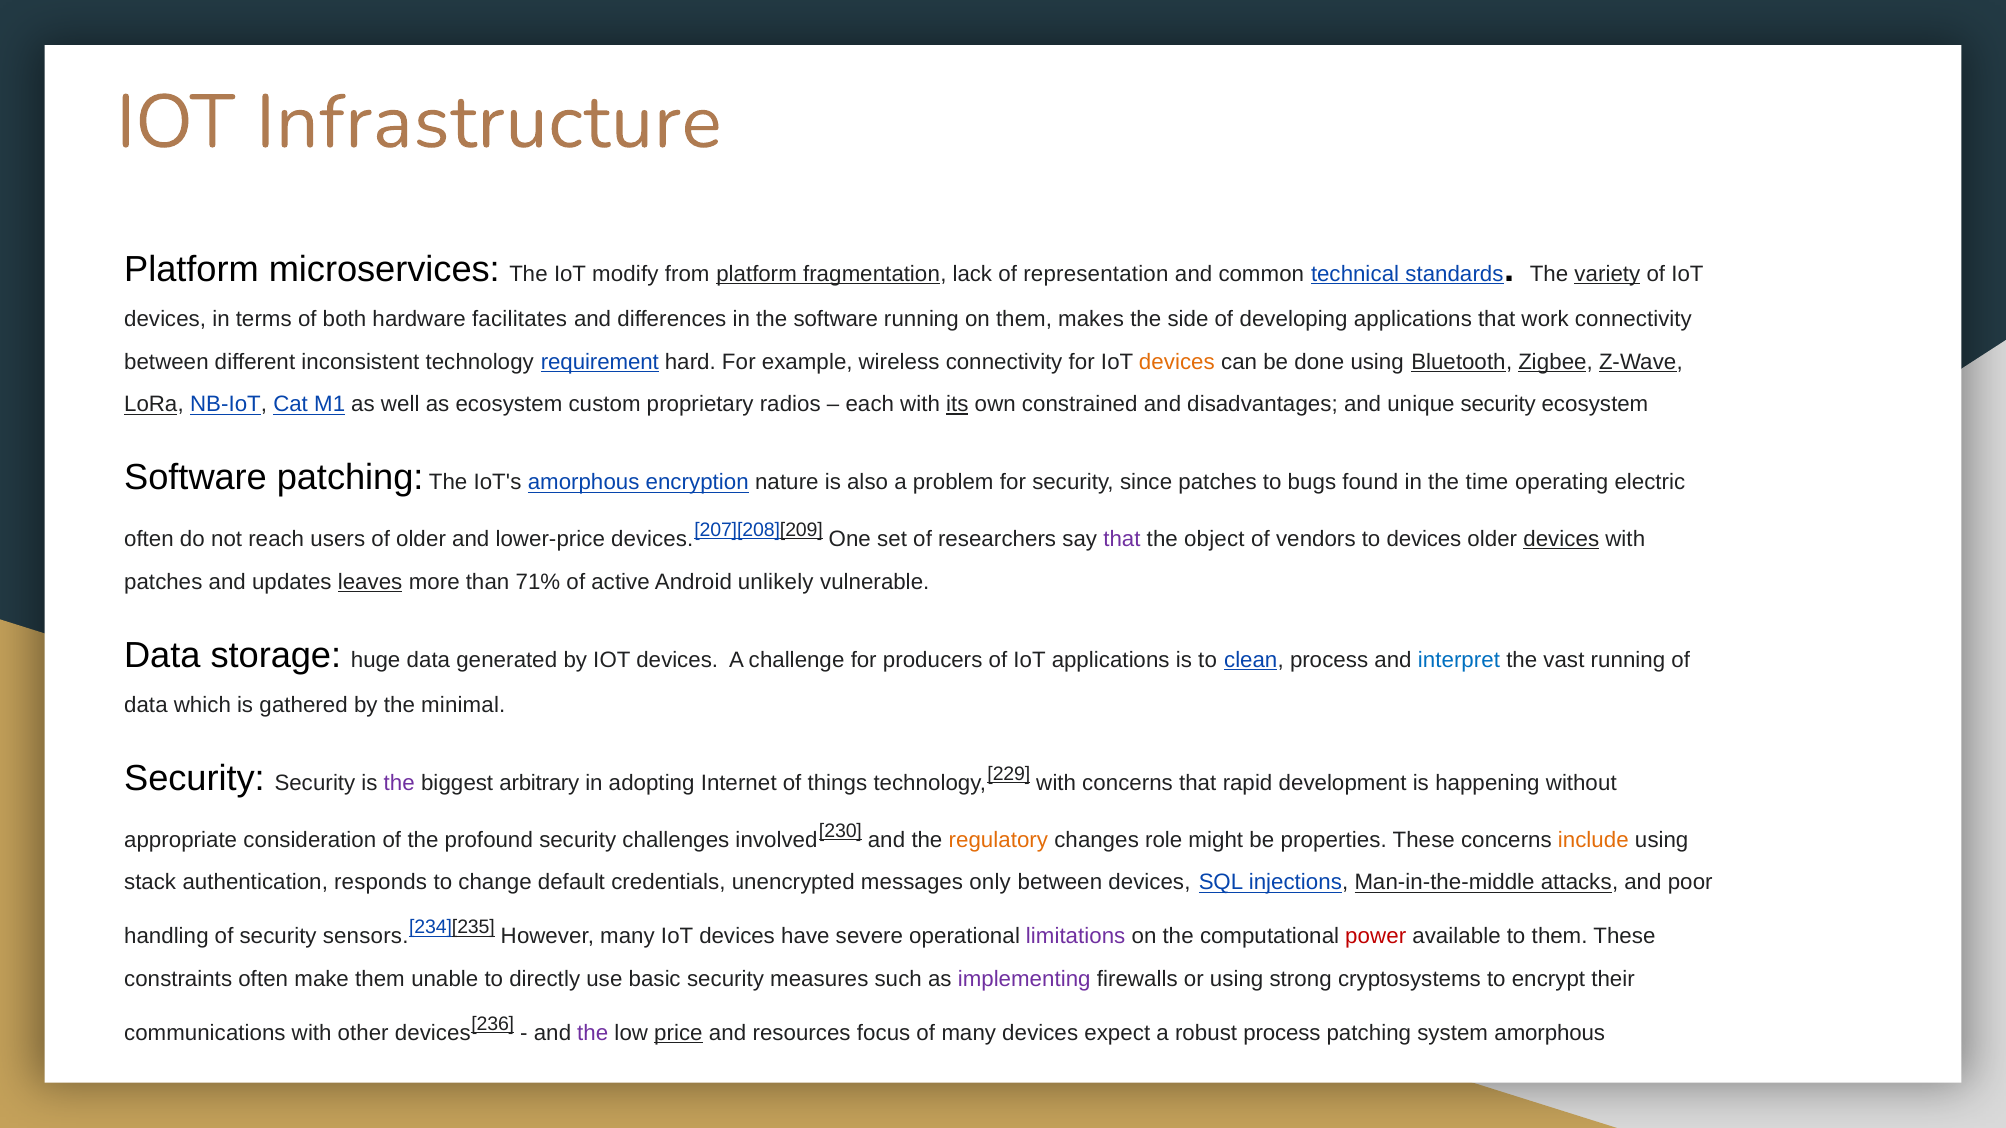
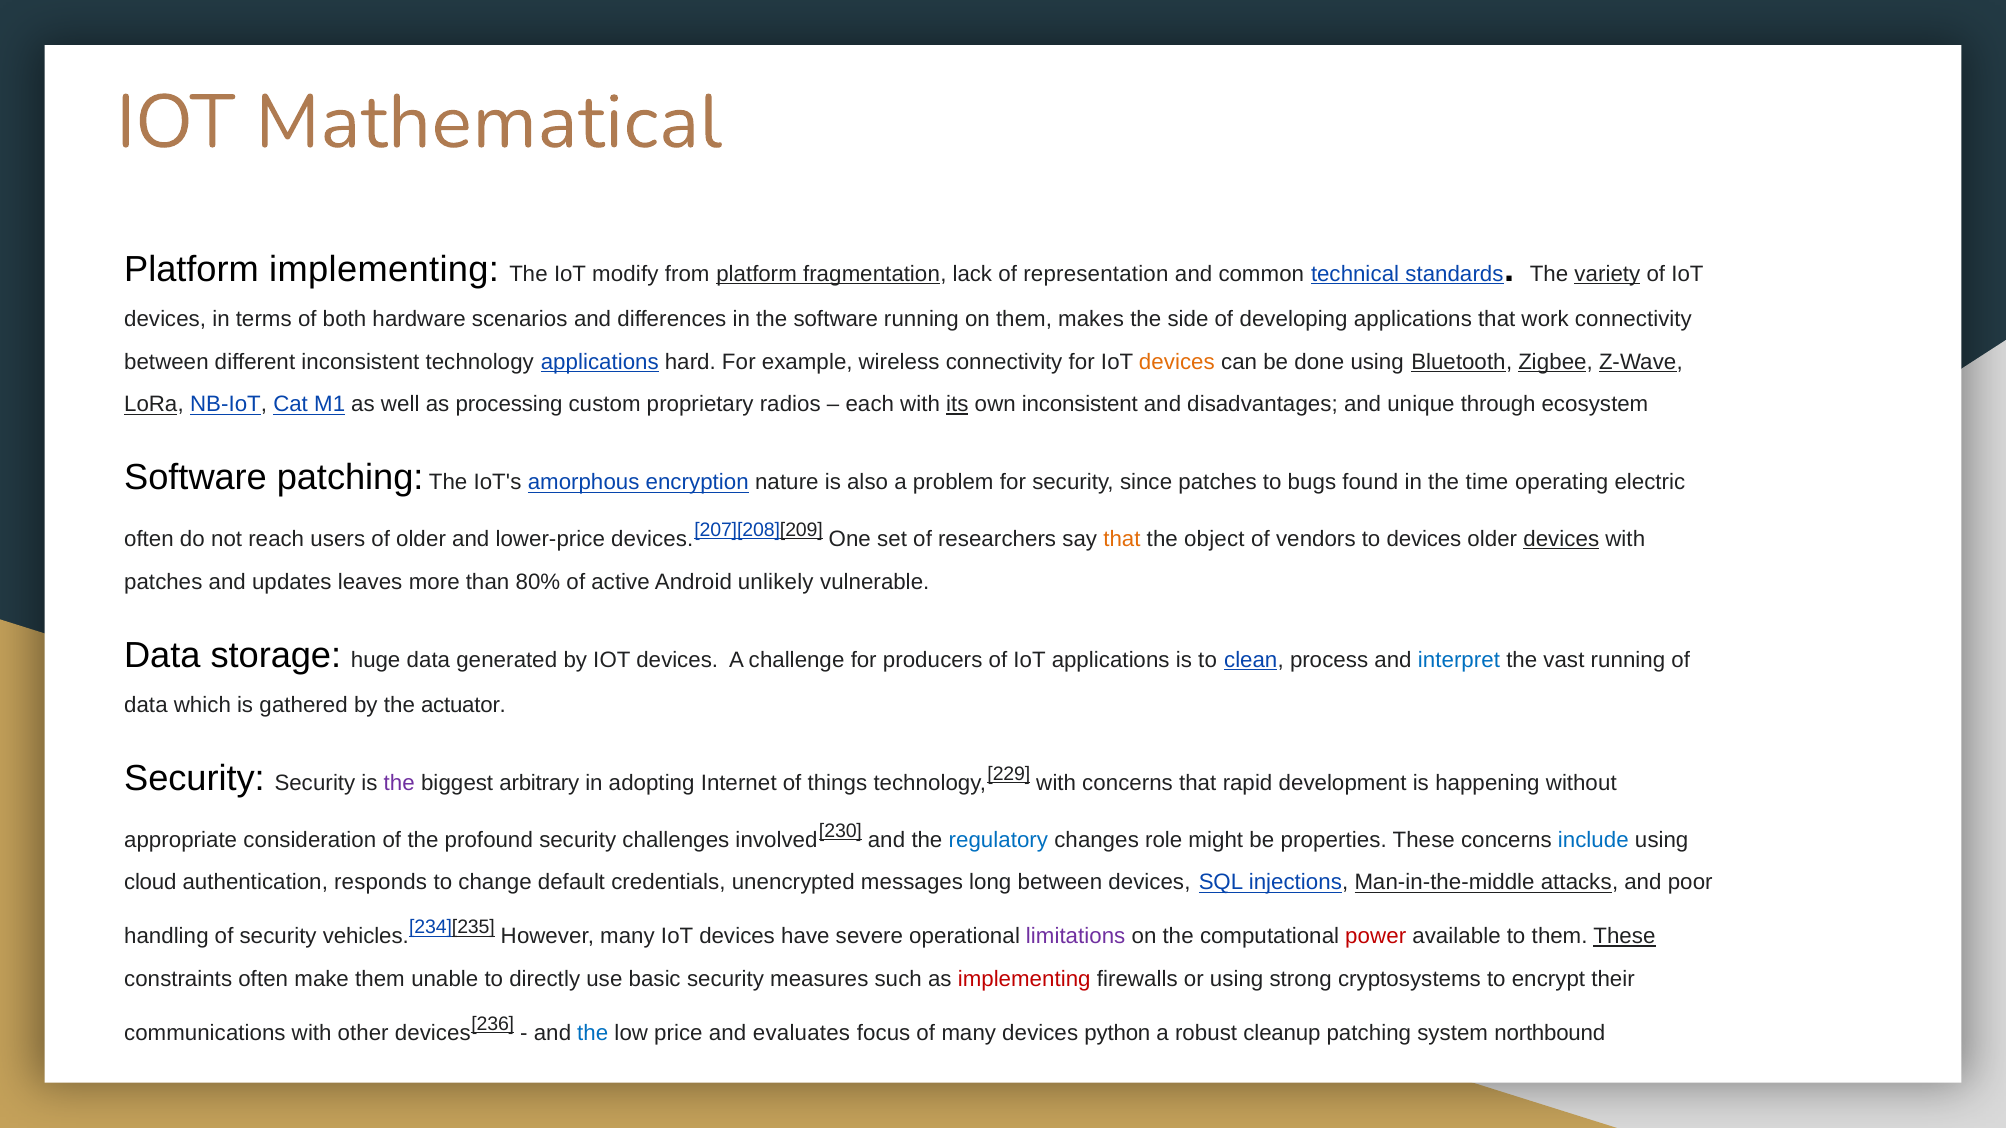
Infrastructure: Infrastructure -> Mathematical
Platform microservices: microservices -> implementing
facilitates: facilitates -> scenarios
technology requirement: requirement -> applications
as ecosystem: ecosystem -> processing
own constrained: constrained -> inconsistent
unique security: security -> through
that at (1122, 539) colour: purple -> orange
leaves underline: present -> none
71%: 71% -> 80%
minimal: minimal -> actuator
regulatory colour: orange -> blue
include colour: orange -> blue
stack: stack -> cloud
only: only -> long
sensors: sensors -> vehicles
These at (1624, 937) underline: none -> present
implementing at (1024, 979) colour: purple -> red
the at (593, 1033) colour: purple -> blue
price underline: present -> none
resources: resources -> evaluates
expect: expect -> python
robust process: process -> cleanup
system amorphous: amorphous -> northbound
